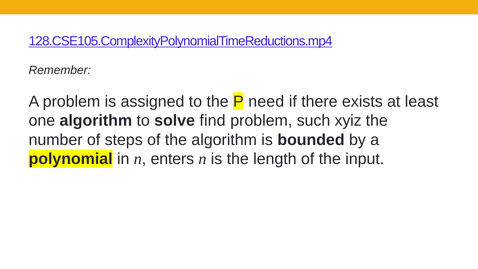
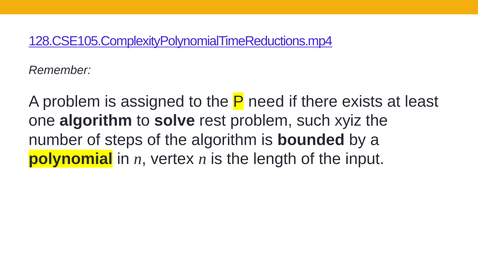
find: find -> rest
enters: enters -> vertex
